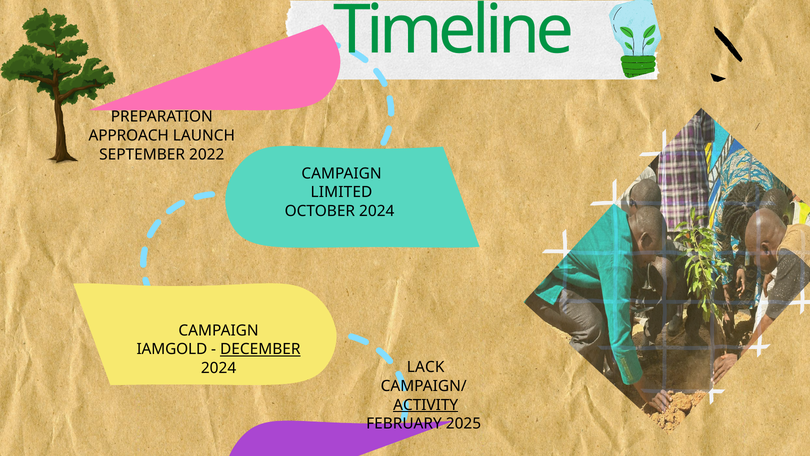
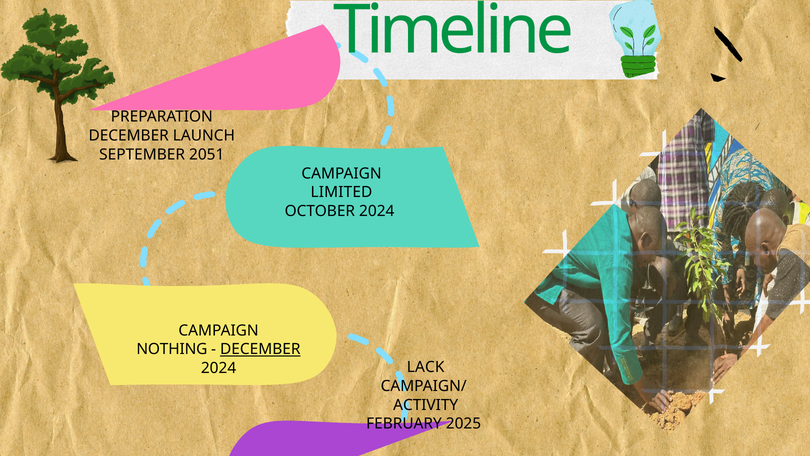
APPROACH at (129, 136): APPROACH -> DECEMBER
2022: 2022 -> 2051
IAMGOLD: IAMGOLD -> NOTHING
ACTIVITY underline: present -> none
